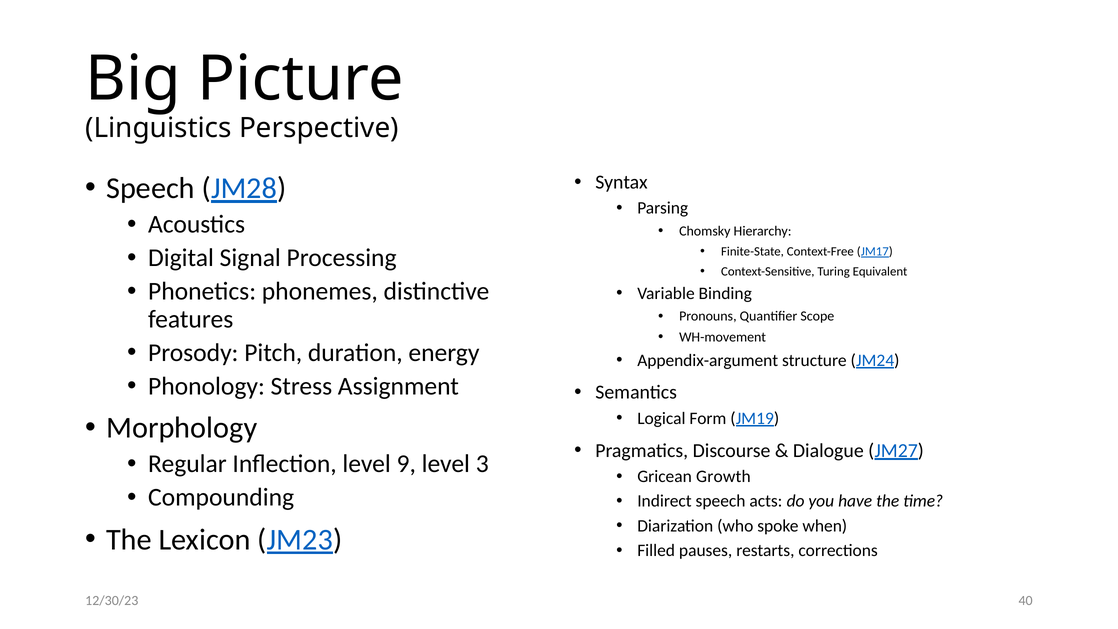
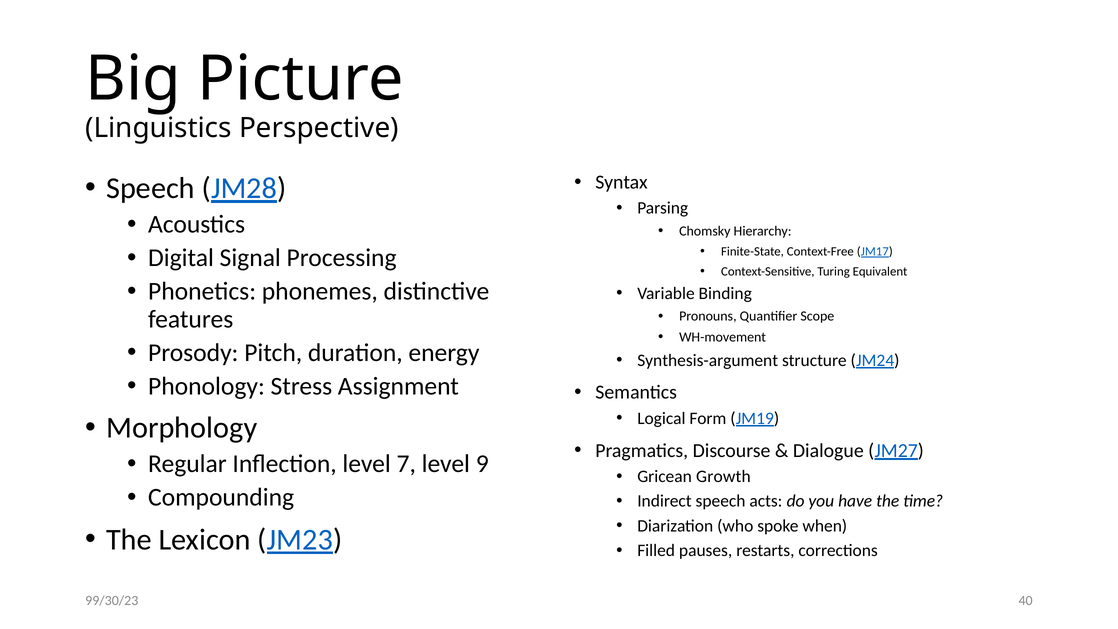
Appendix-argument: Appendix-argument -> Synthesis-argument
9: 9 -> 7
3: 3 -> 9
12/30/23: 12/30/23 -> 99/30/23
